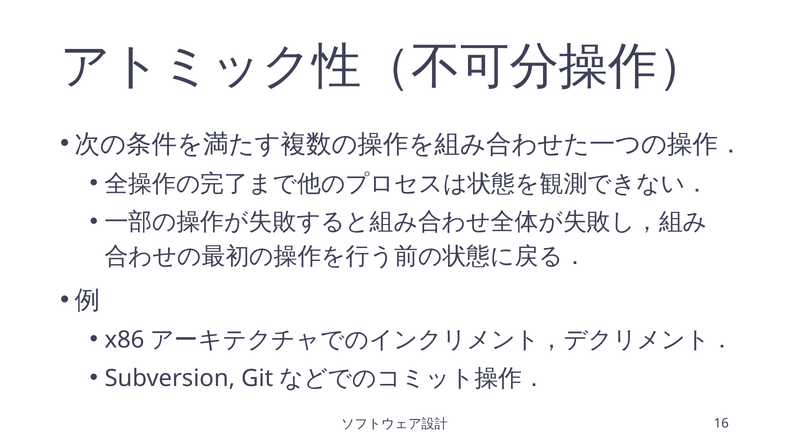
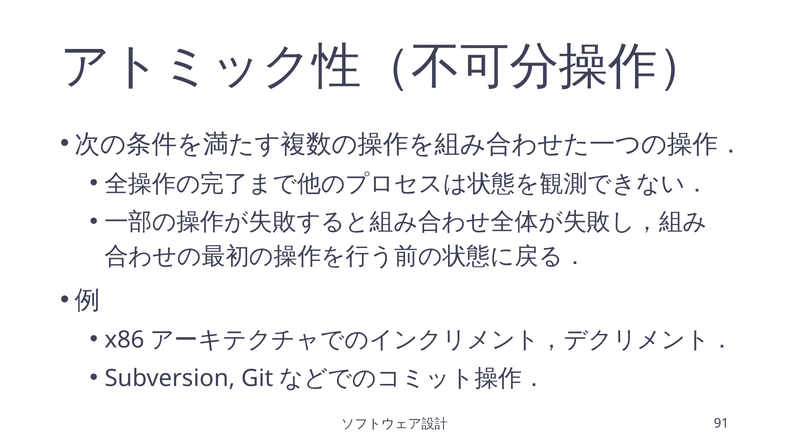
16: 16 -> 91
